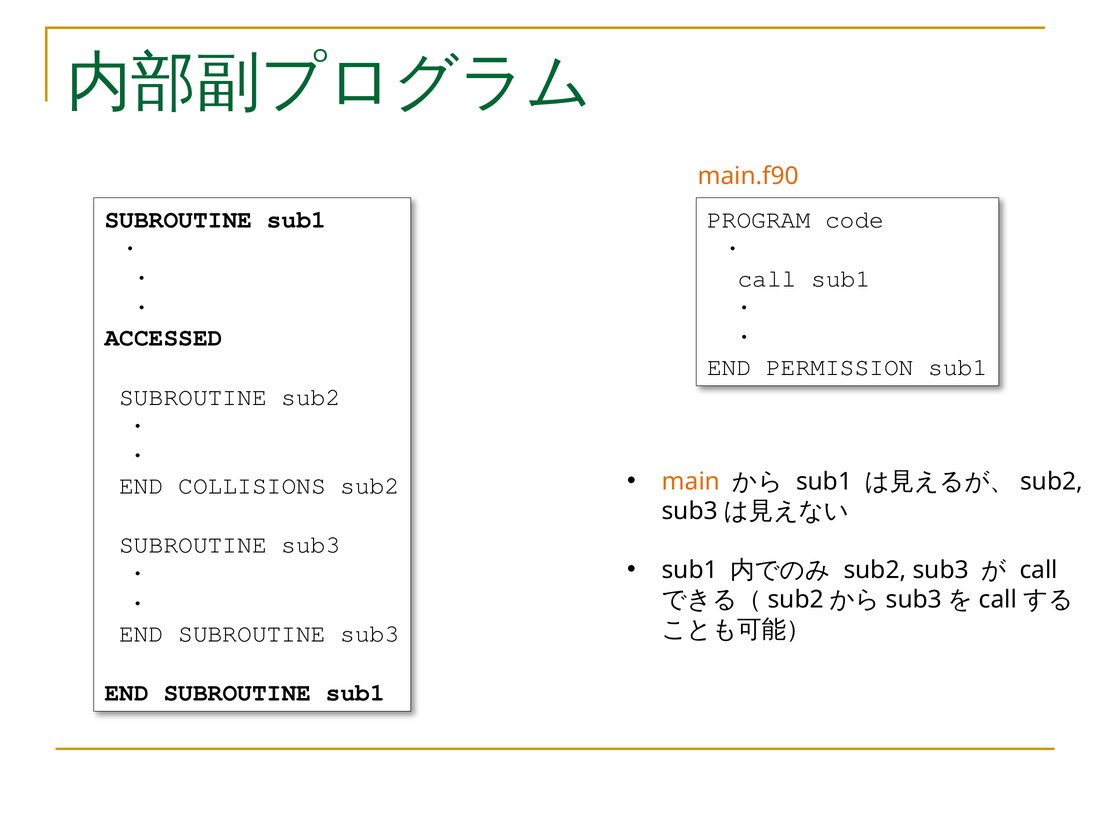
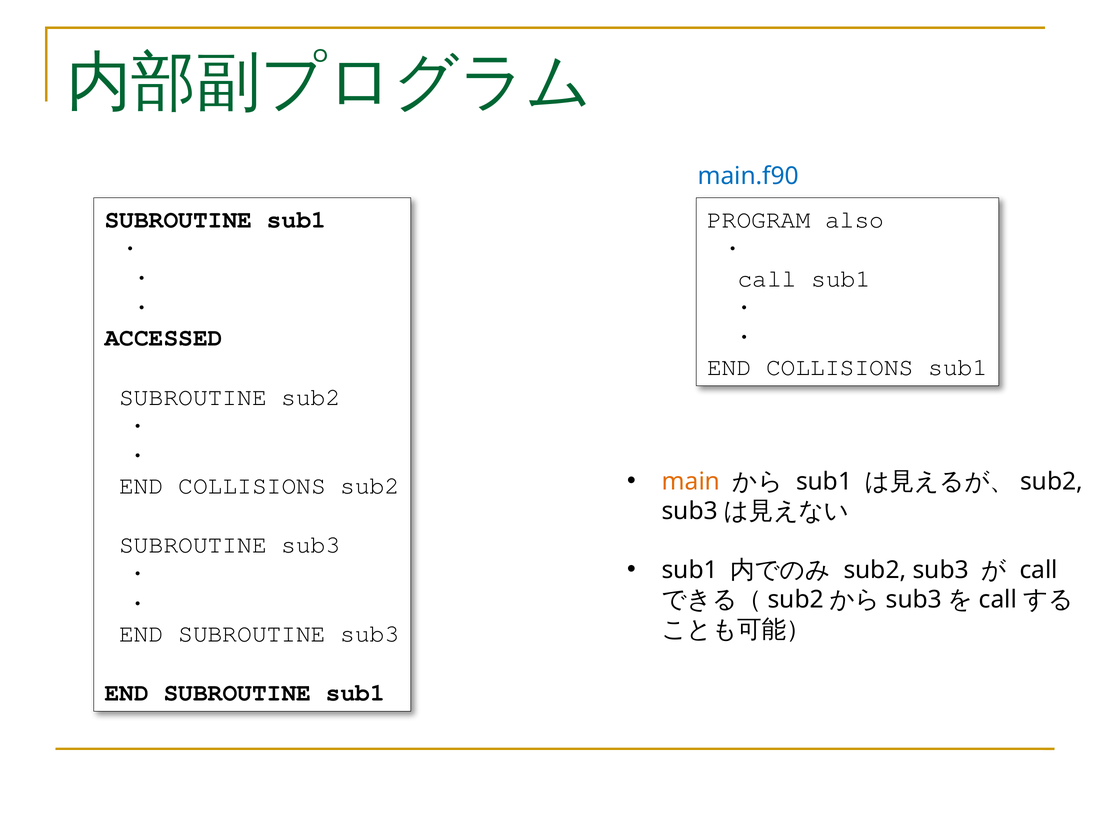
main.f90 colour: orange -> blue
code: code -> also
PERMISSION at (840, 368): PERMISSION -> COLLISIONS
